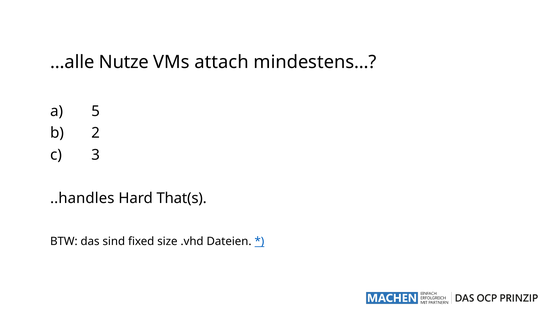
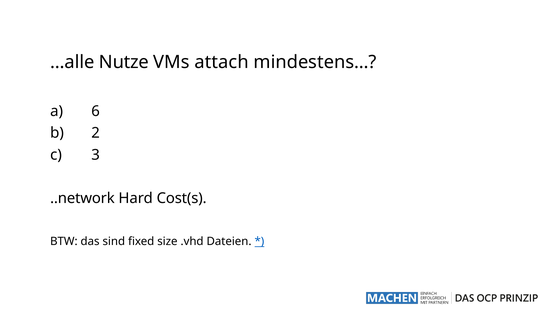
5: 5 -> 6
..handles: ..handles -> ..network
That(s: That(s -> Cost(s
